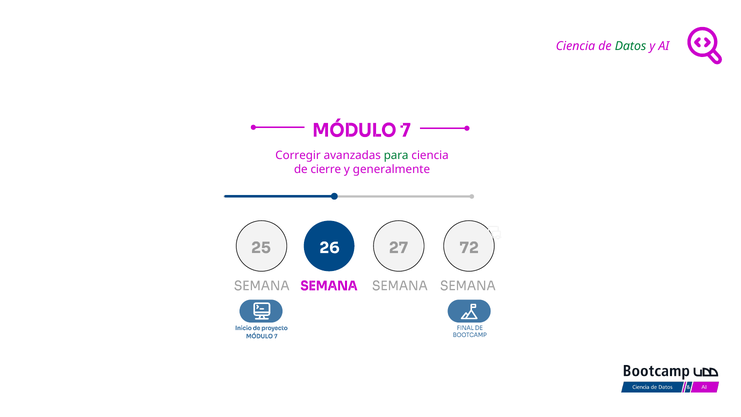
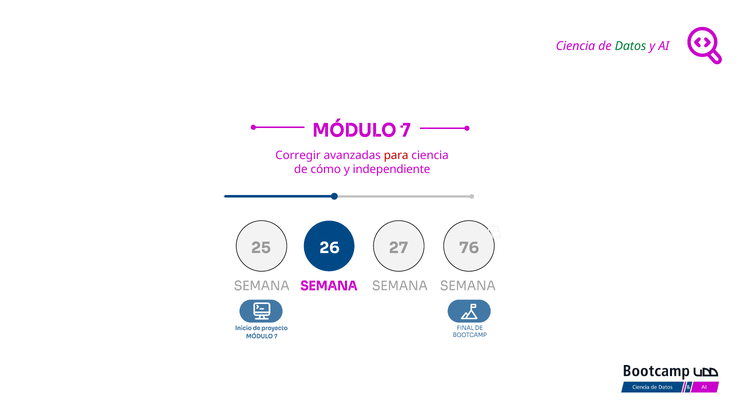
para colour: green -> red
cierre: cierre -> cómo
generalmente: generalmente -> independiente
72: 72 -> 76
